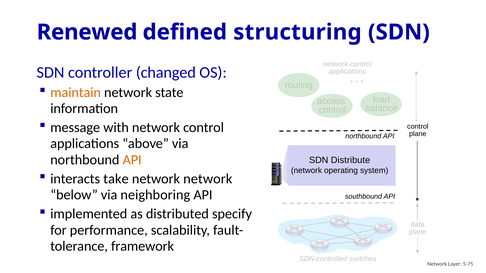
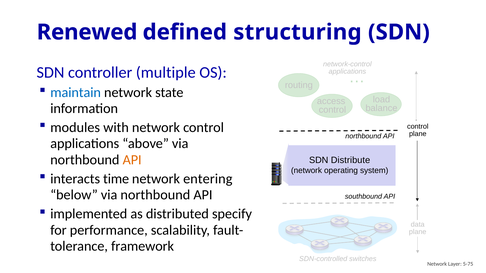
changed: changed -> multiple
maintain colour: orange -> blue
message: message -> modules
take: take -> time
network network: network -> entering
below via neighboring: neighboring -> northbound
